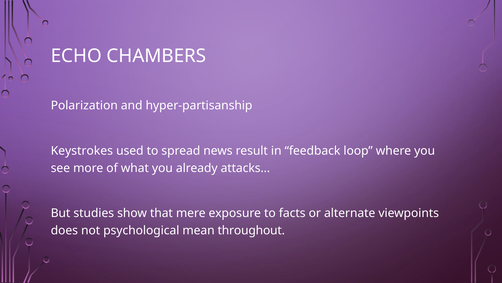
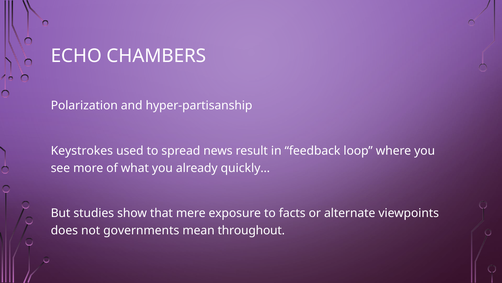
attacks…: attacks… -> quickly…
psychological: psychological -> governments
